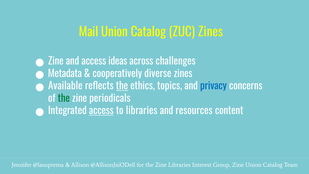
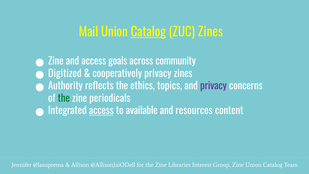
Catalog at (148, 32) underline: none -> present
ideas: ideas -> goals
challenges: challenges -> community
Metadata: Metadata -> Digitized
cooperatively diverse: diverse -> privacy
Available: Available -> Authority
the at (122, 86) underline: present -> none
privacy at (213, 86) colour: blue -> purple
to libraries: libraries -> available
